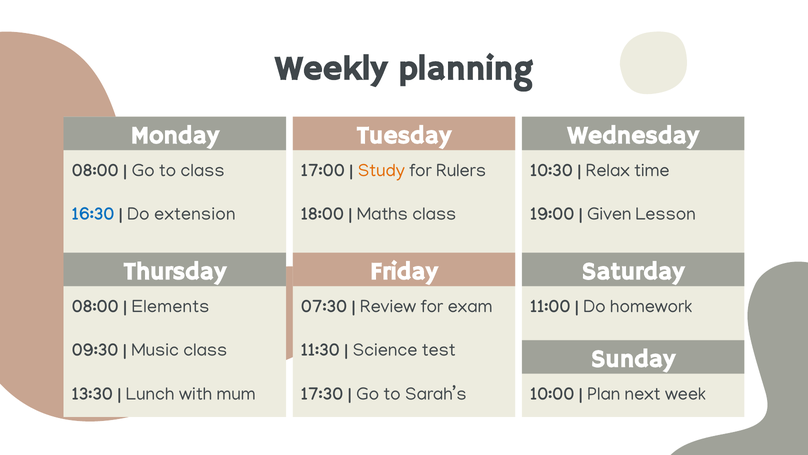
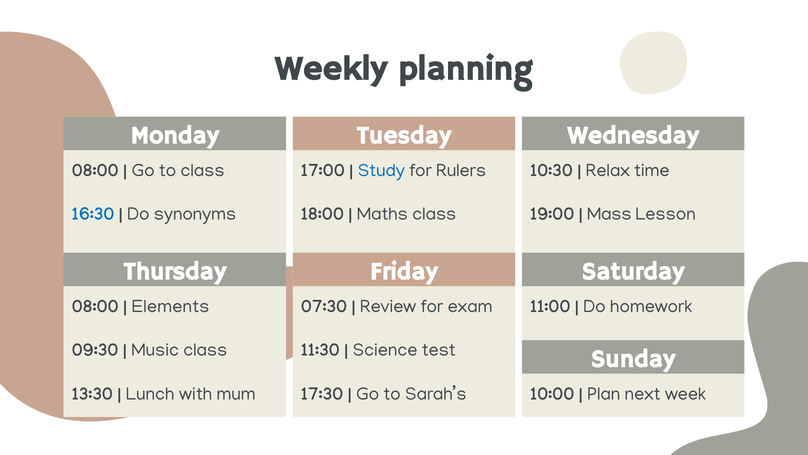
Study colour: orange -> blue
extension: extension -> synonyms
Given: Given -> Mass
